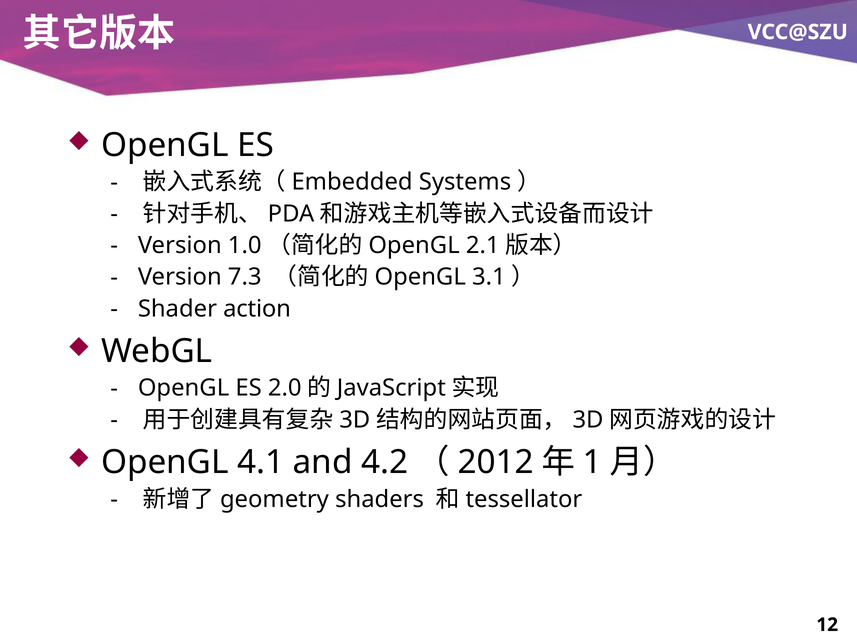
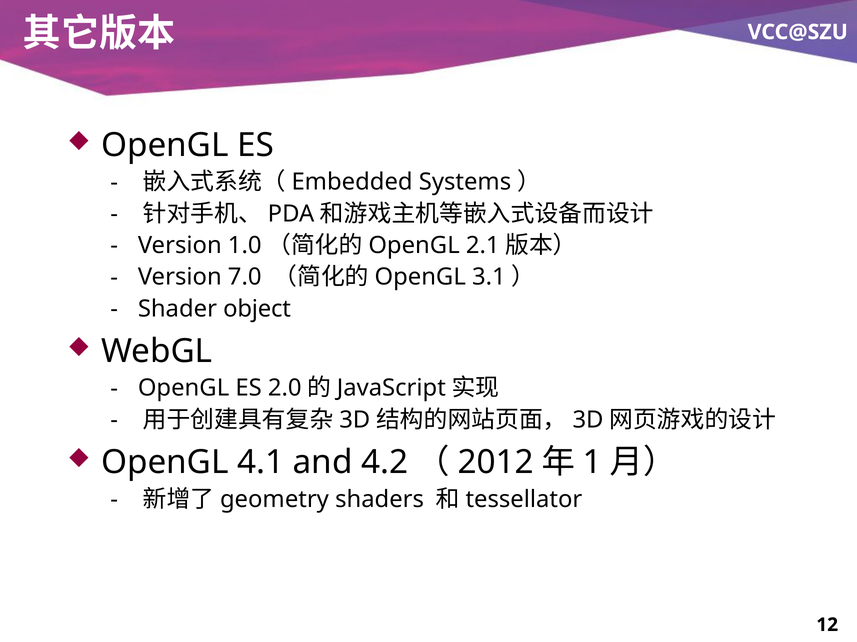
7.3: 7.3 -> 7.0
action: action -> object
